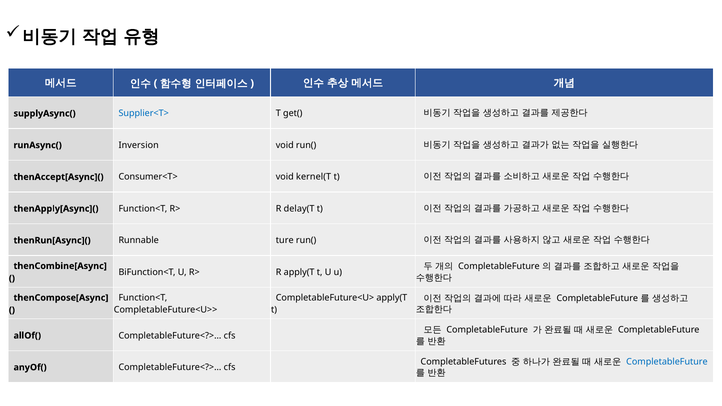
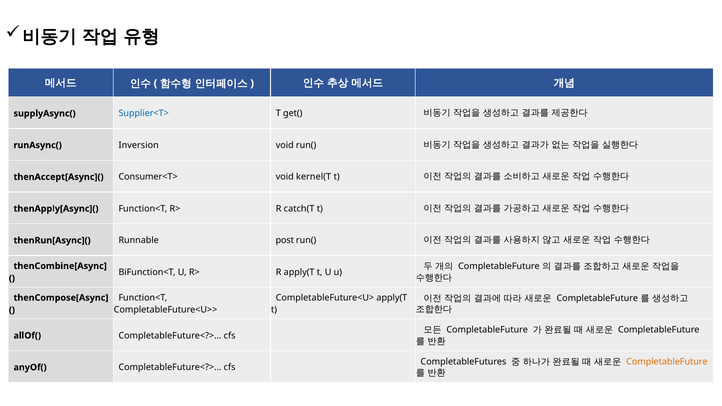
delay(T: delay(T -> catch(T
ture: ture -> post
CompletableFuture at (667, 362) colour: blue -> orange
